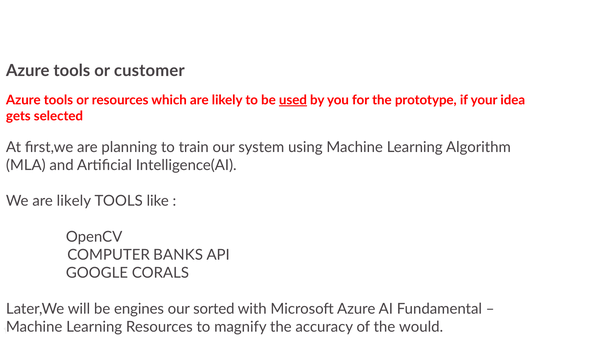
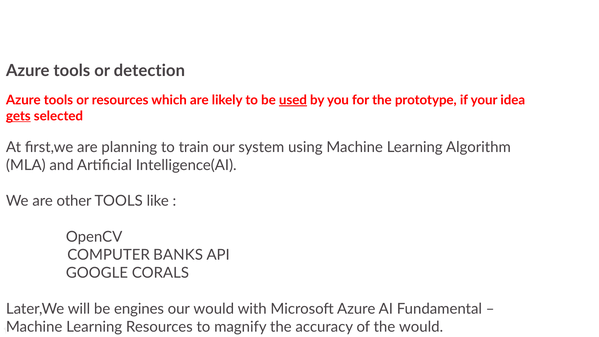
customer: customer -> detection
gets underline: none -> present
We are likely: likely -> other
our sorted: sorted -> would
